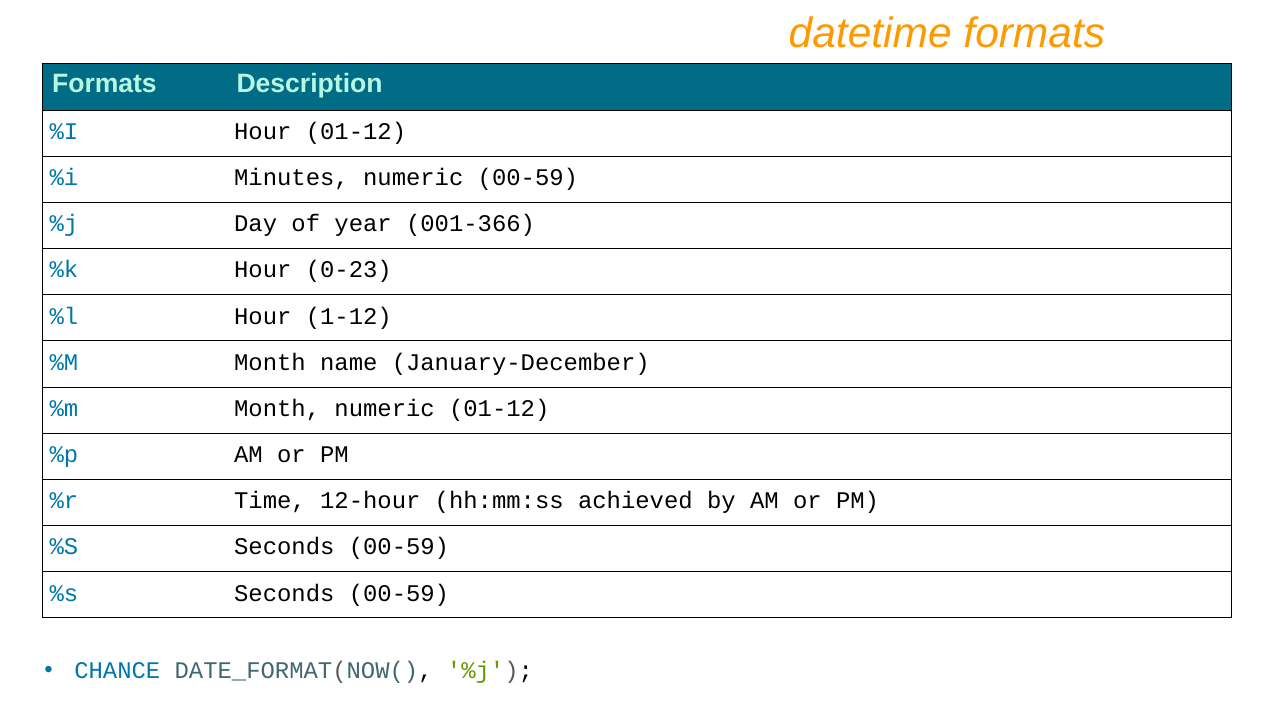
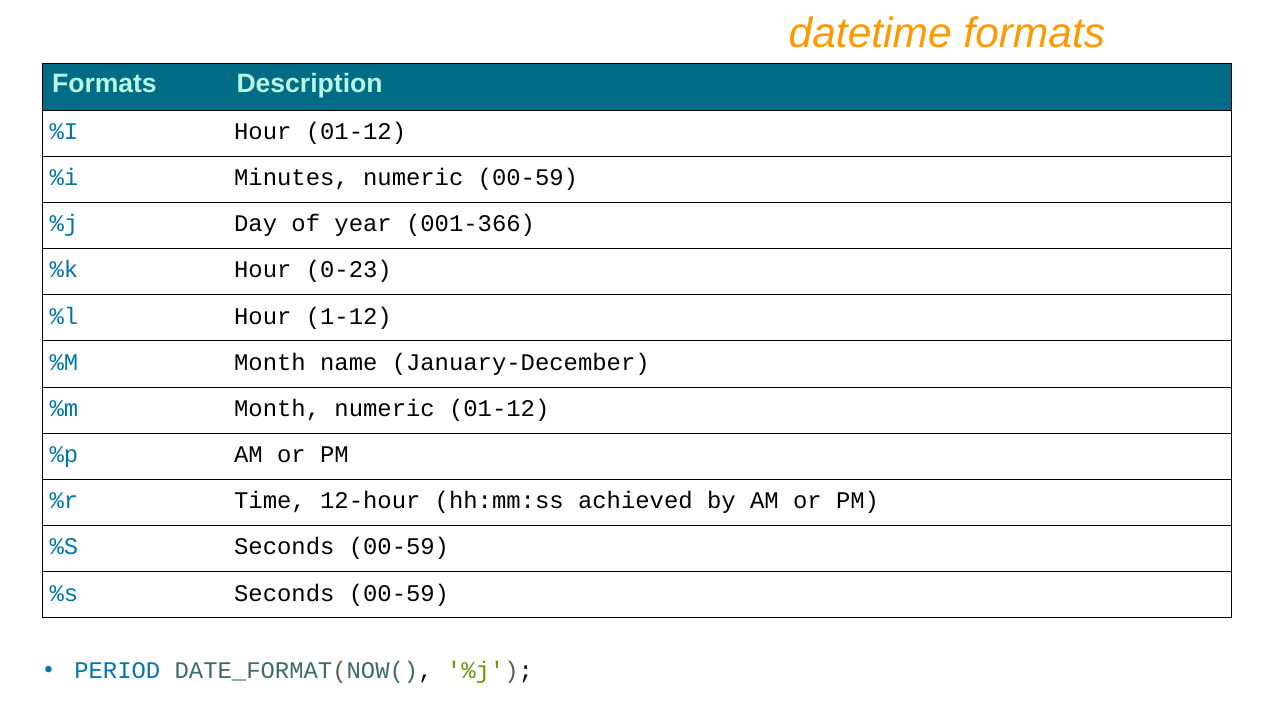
CHANCE: CHANCE -> PERIOD
